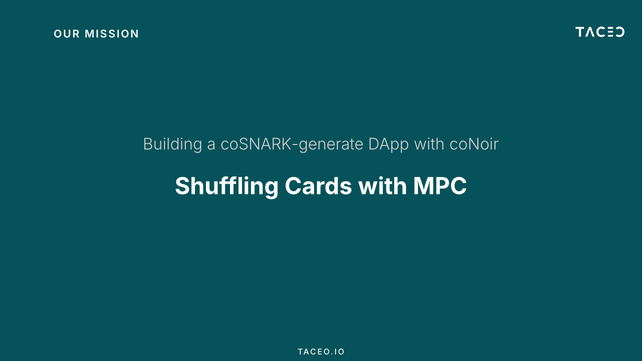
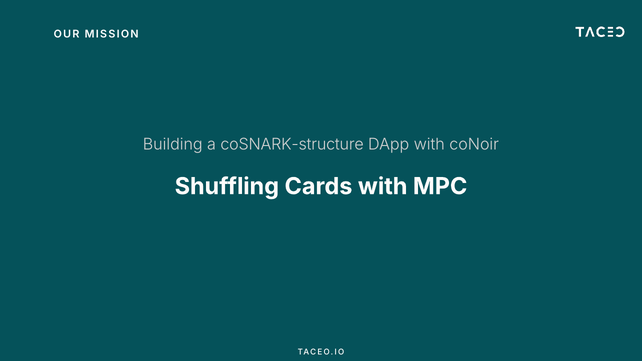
coSNARK-generate: coSNARK-generate -> coSNARK-structure
